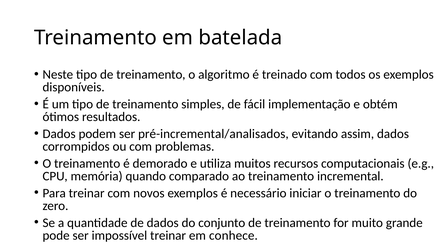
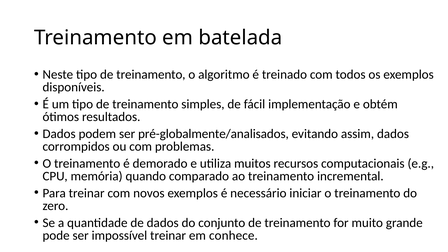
pré-incremental/analisados: pré-incremental/analisados -> pré-globalmente/analisados
